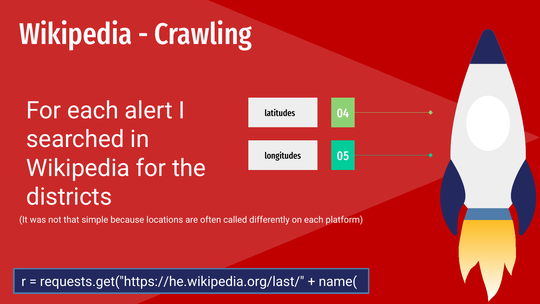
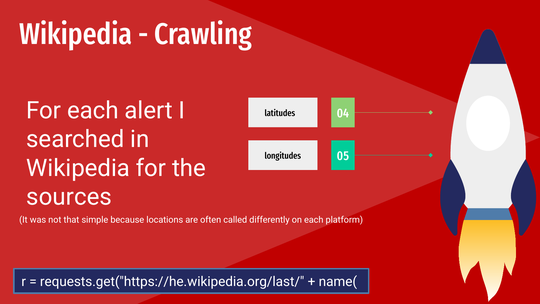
districts: districts -> sources
